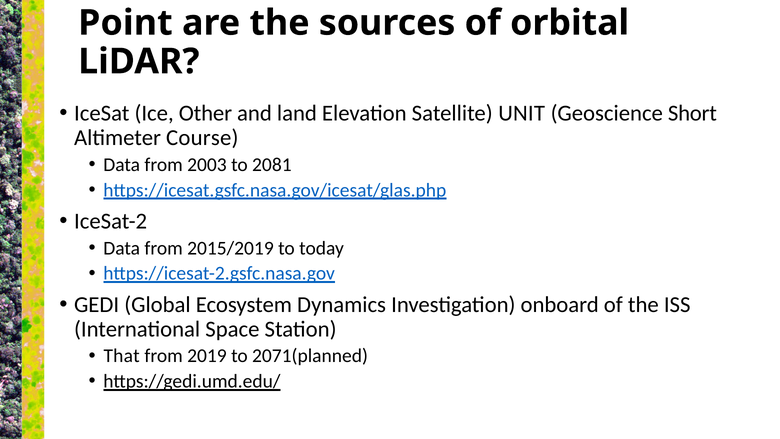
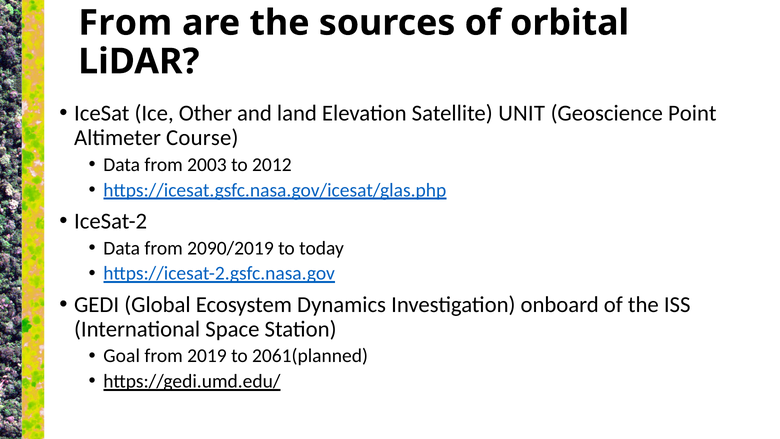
Point at (125, 23): Point -> From
Short: Short -> Point
2081: 2081 -> 2012
2015/2019: 2015/2019 -> 2090/2019
That: That -> Goal
2071(planned: 2071(planned -> 2061(planned
